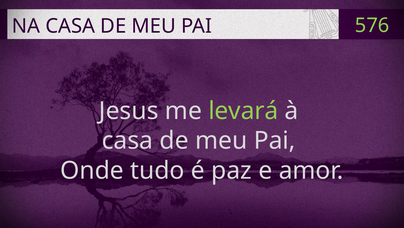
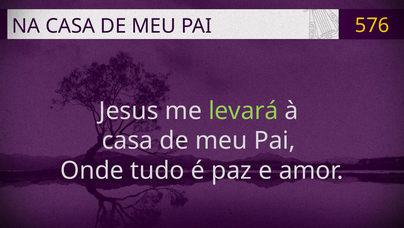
576 colour: light green -> yellow
